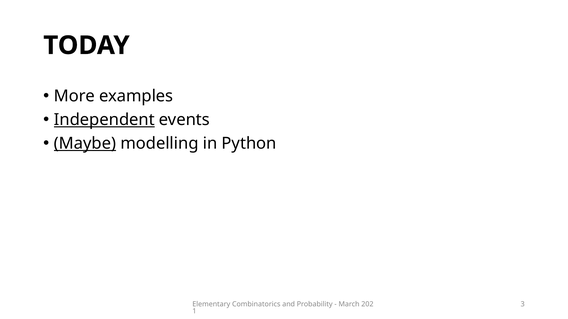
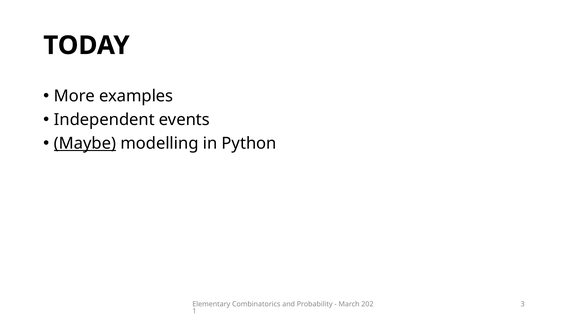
Independent underline: present -> none
